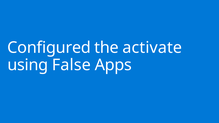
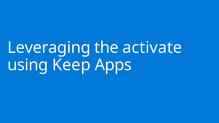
Configured: Configured -> Leveraging
False: False -> Keep
